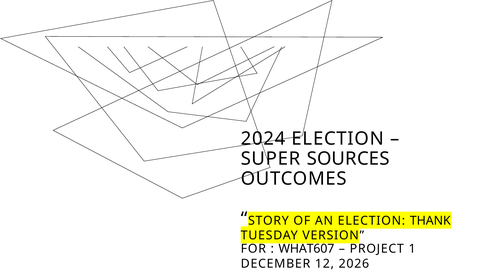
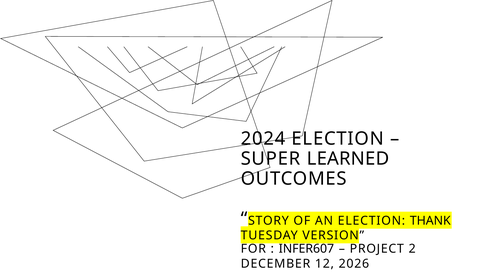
SOURCES: SOURCES -> LEARNED
WHAT607: WHAT607 -> INFER607
1: 1 -> 2
